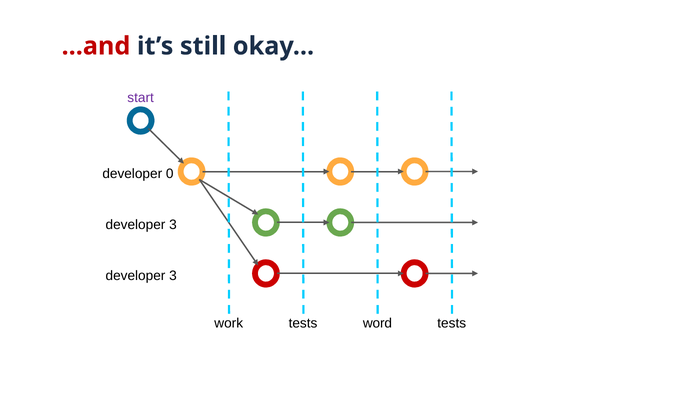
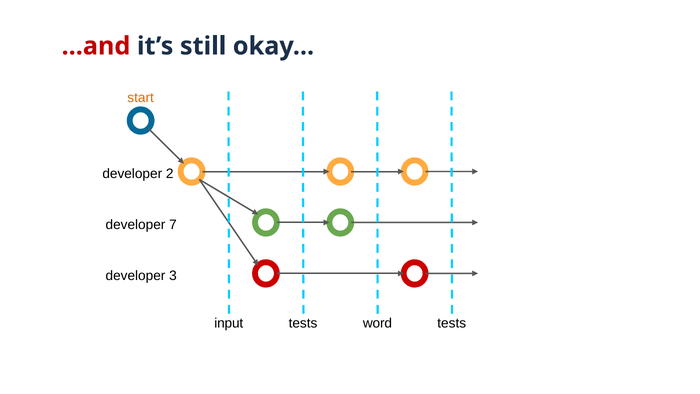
start colour: purple -> orange
0: 0 -> 2
3 at (173, 224): 3 -> 7
work: work -> input
